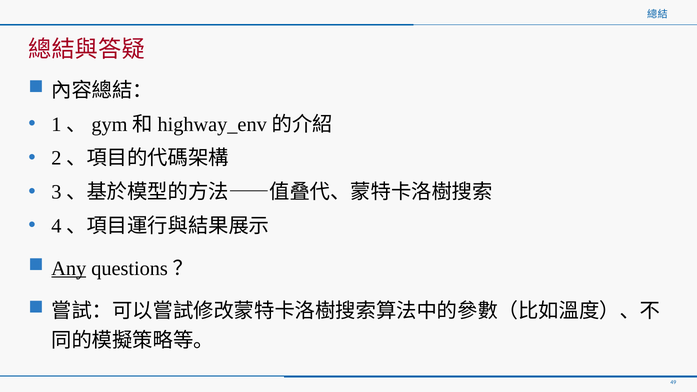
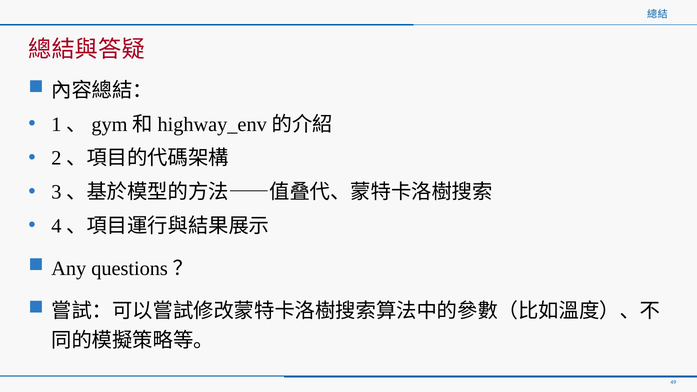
Any underline: present -> none
